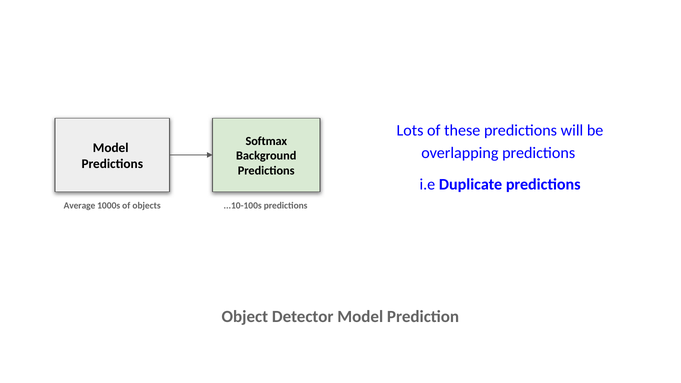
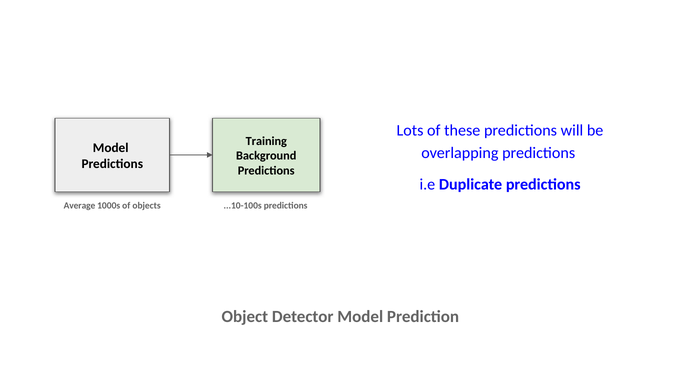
Softmax: Softmax -> Training
